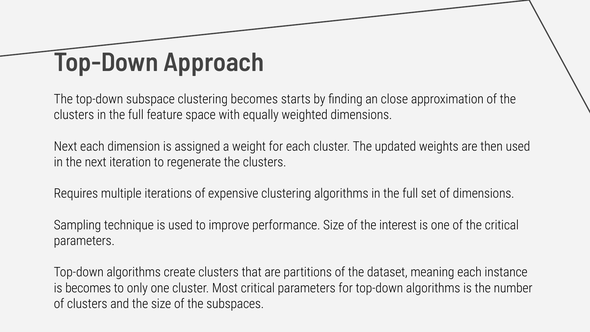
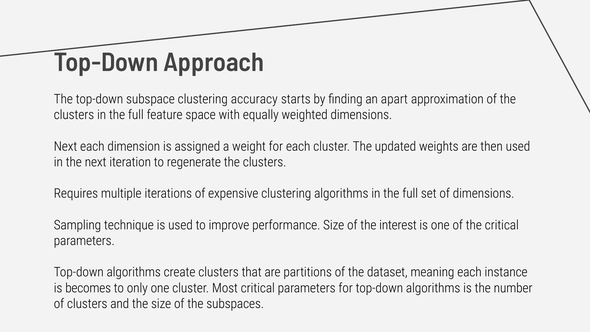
clustering becomes: becomes -> accuracy
close: close -> apart
